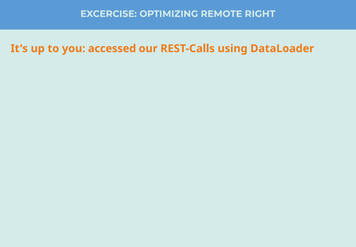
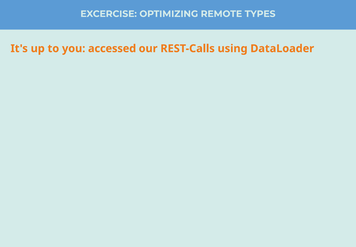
RIGHT: RIGHT -> TYPES
